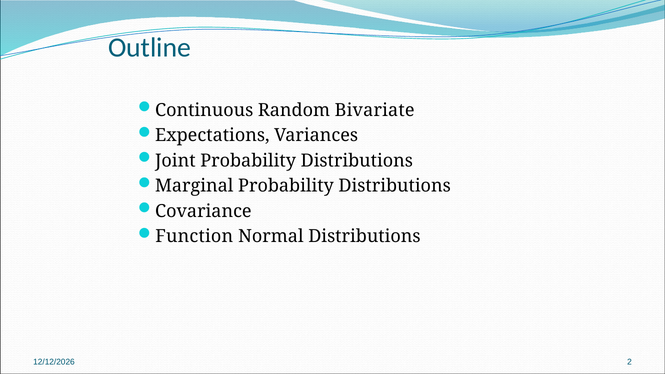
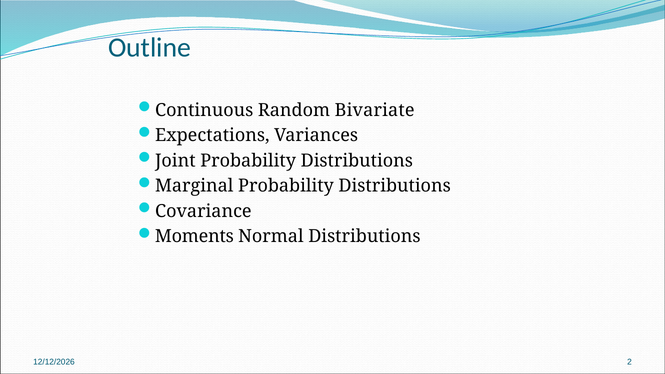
Function: Function -> Moments
